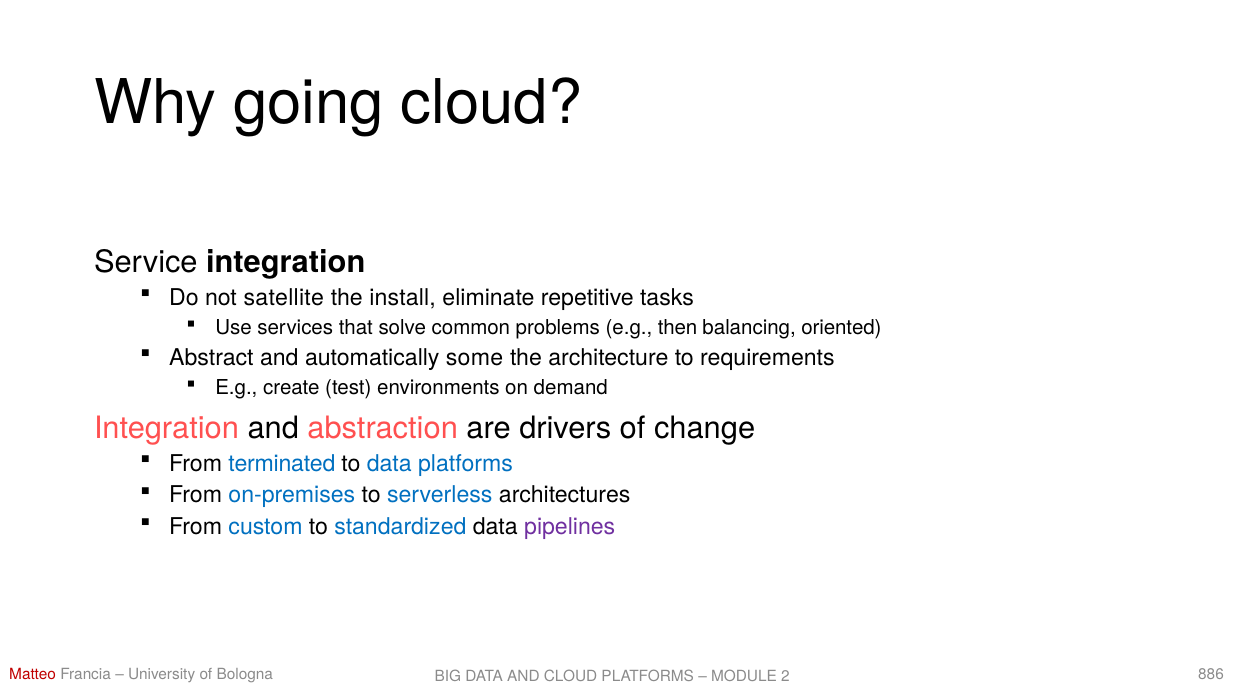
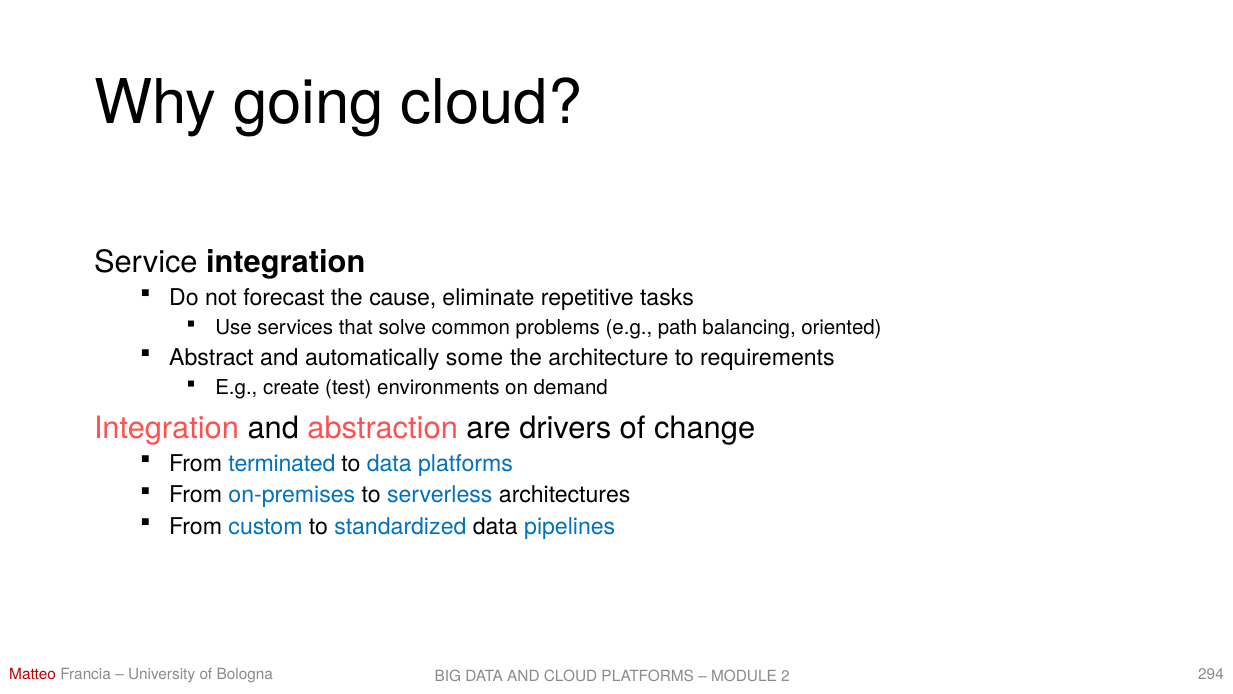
satellite: satellite -> forecast
install: install -> cause
then: then -> path
pipelines colour: purple -> blue
886: 886 -> 294
